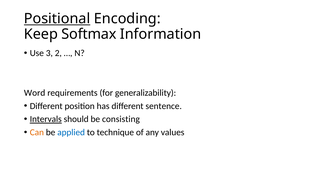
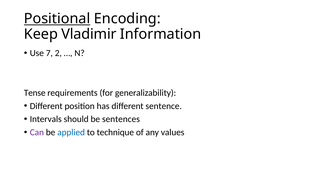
Softmax: Softmax -> Vladimir
3: 3 -> 7
Word: Word -> Tense
Intervals underline: present -> none
consisting: consisting -> sentences
Can colour: orange -> purple
